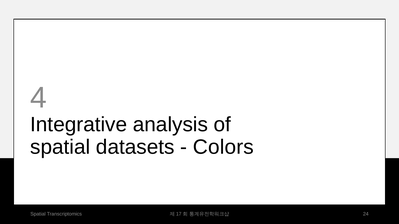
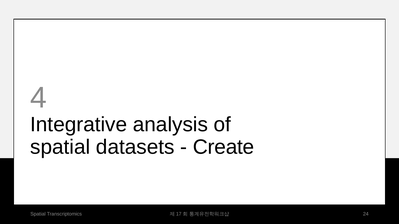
Colors: Colors -> Create
